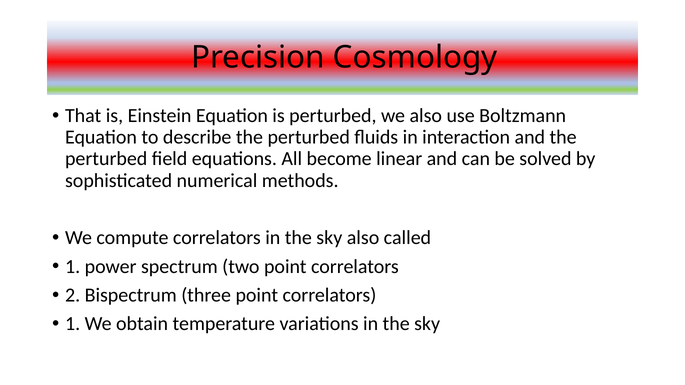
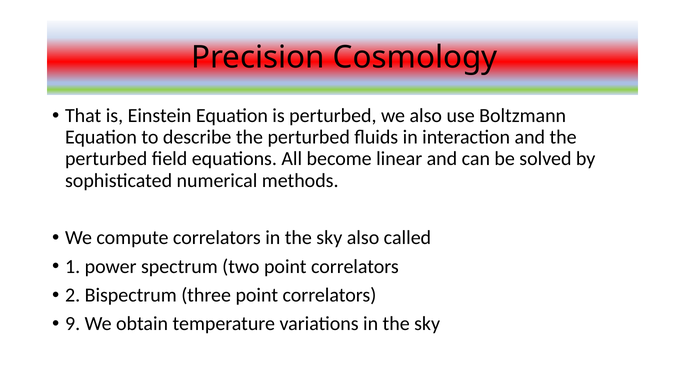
1 at (73, 324): 1 -> 9
